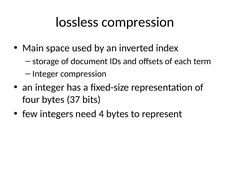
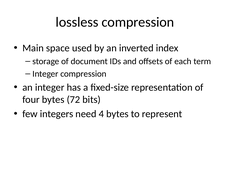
37: 37 -> 72
